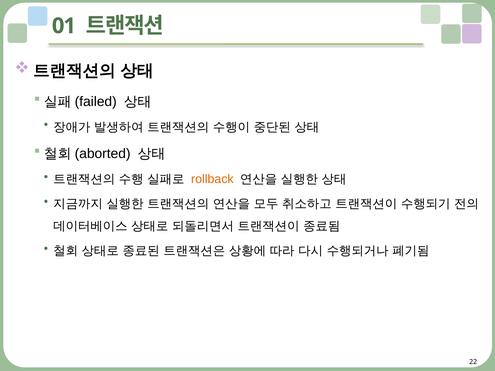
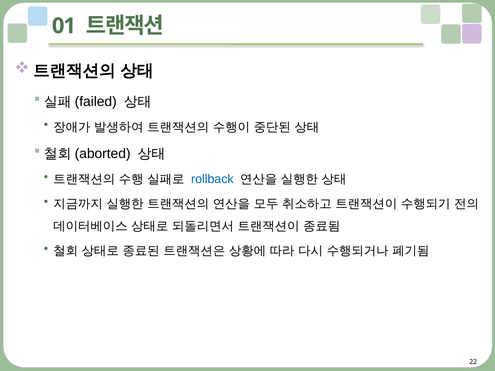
rollback colour: orange -> blue
